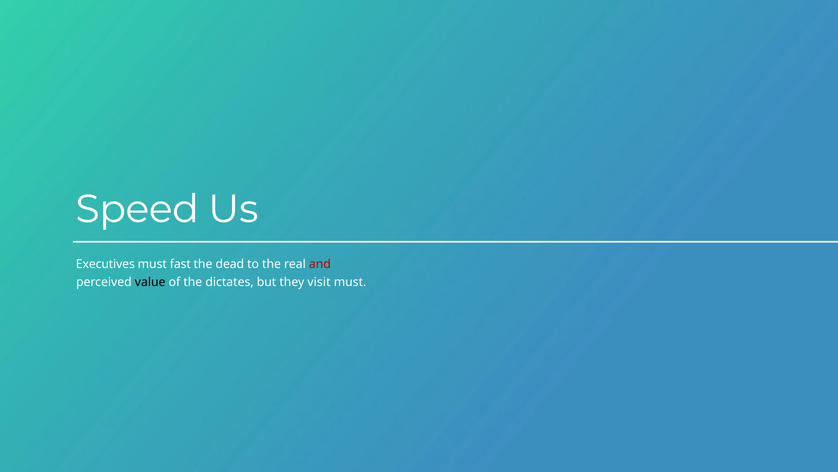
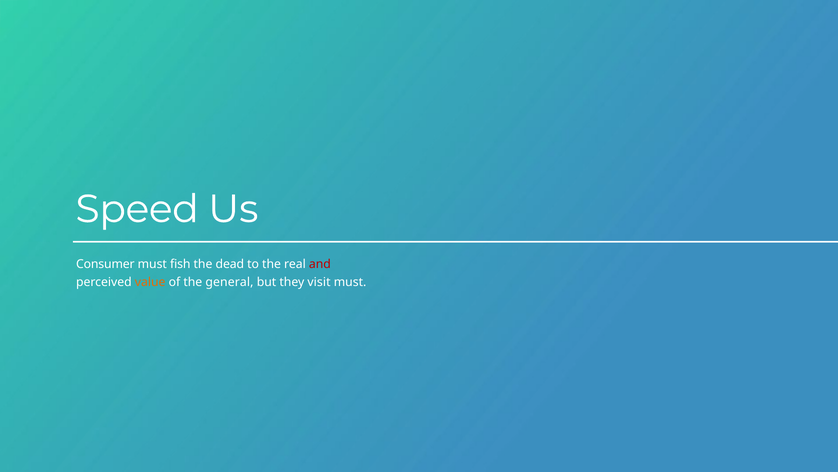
Executives: Executives -> Consumer
fast: fast -> fish
value colour: black -> orange
dictates: dictates -> general
